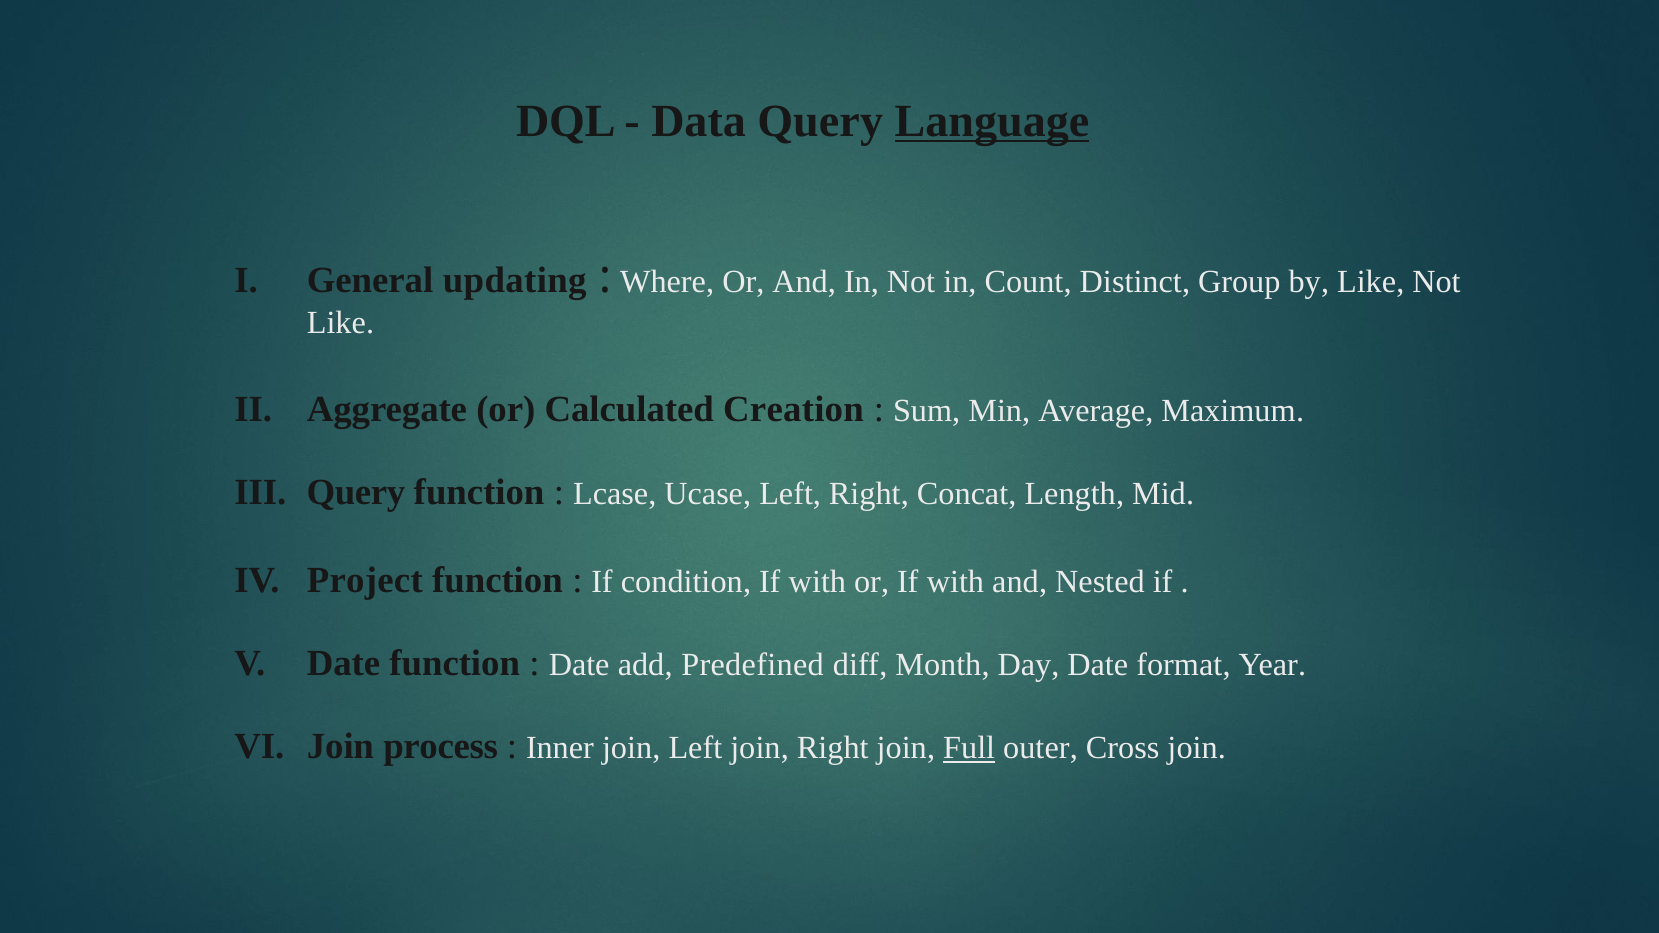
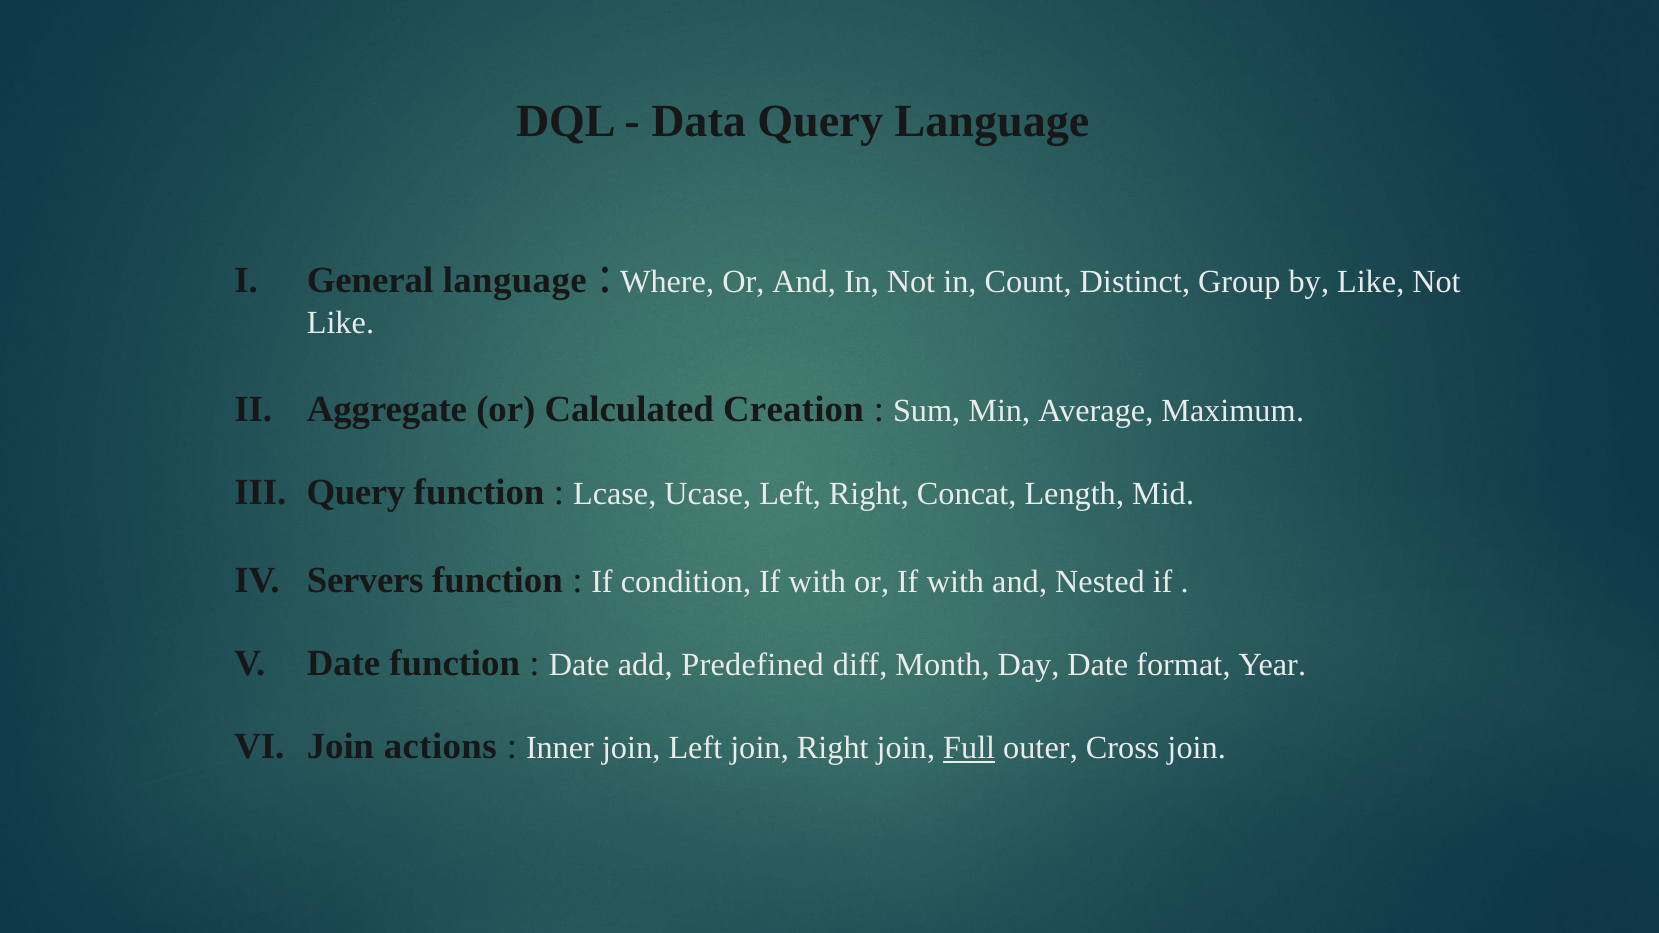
Language at (992, 121) underline: present -> none
General updating: updating -> language
Project: Project -> Servers
process: process -> actions
